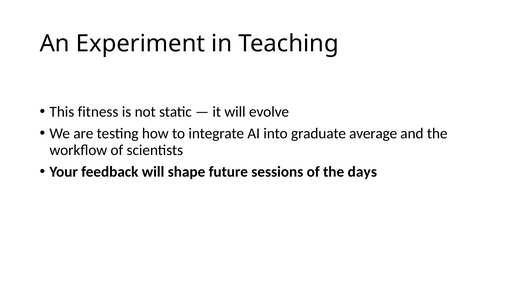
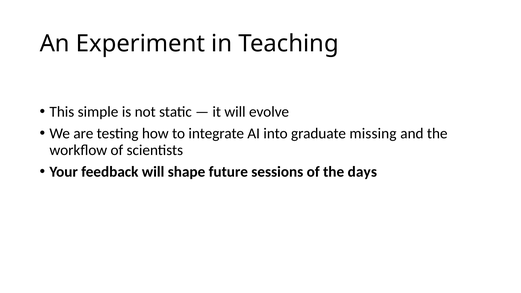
fitness: fitness -> simple
average: average -> missing
